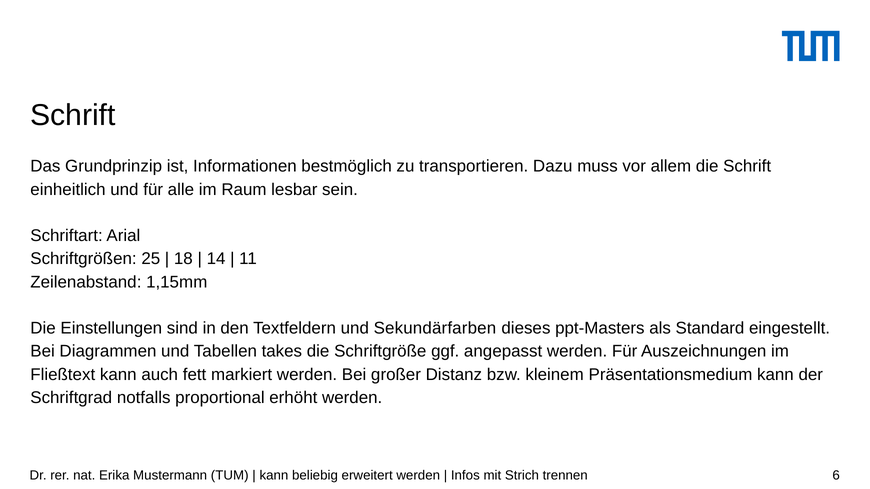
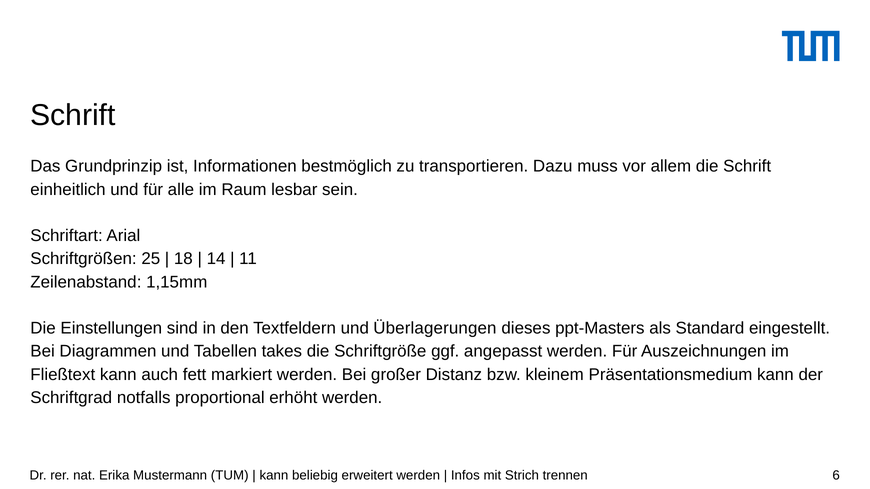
Sekundärfarben: Sekundärfarben -> Überlagerungen
